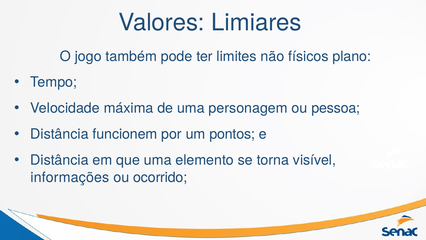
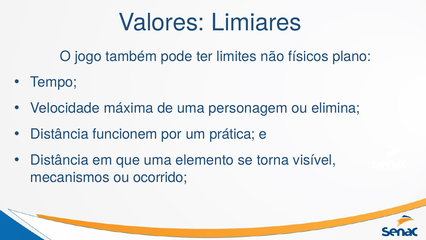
pessoa: pessoa -> elimina
pontos: pontos -> prática
informações: informações -> mecanismos
